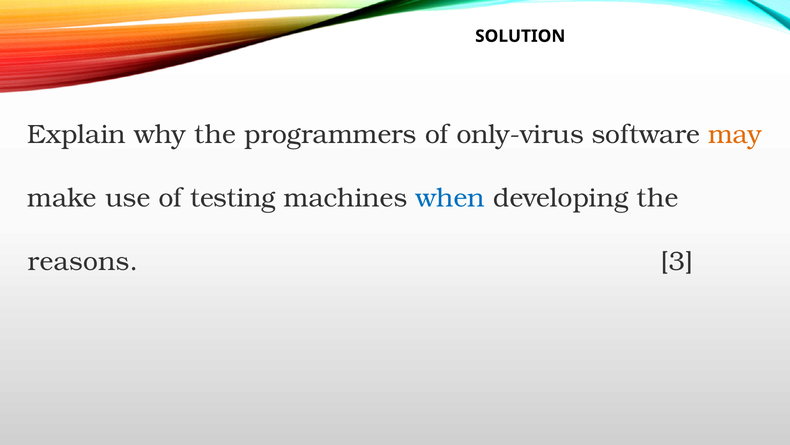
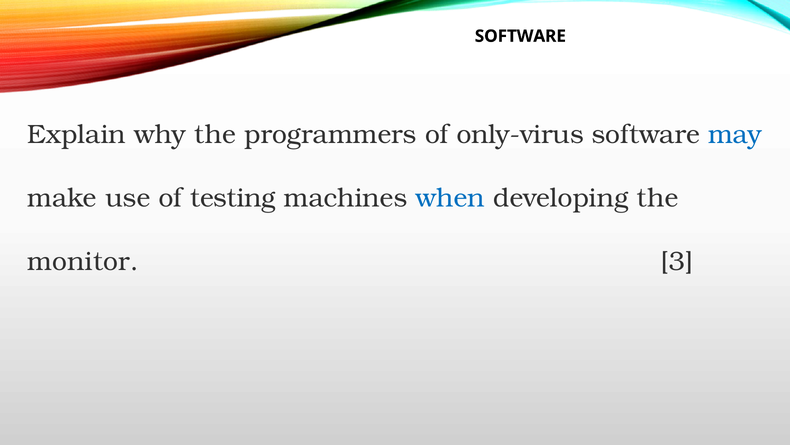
SOLUTION at (520, 36): SOLUTION -> SOFTWARE
may colour: orange -> blue
reasons: reasons -> monitor
